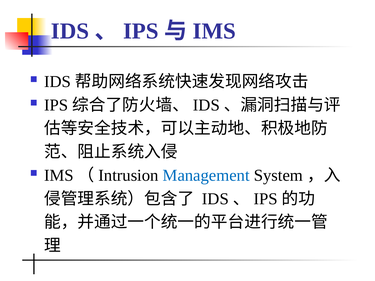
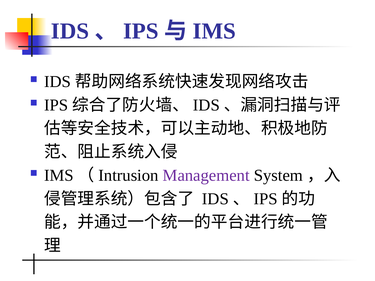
Management colour: blue -> purple
